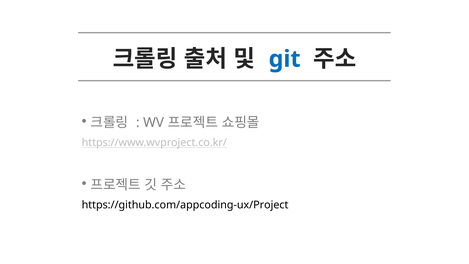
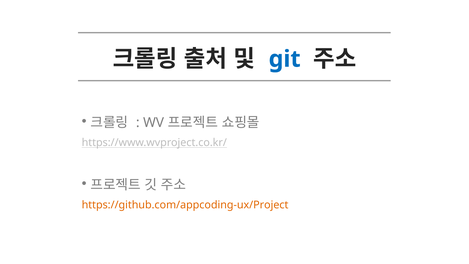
https://github.com/appcoding-ux/Project colour: black -> orange
